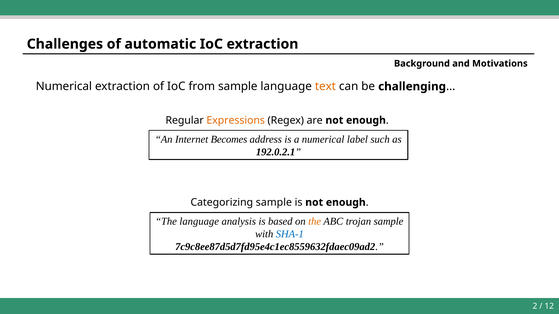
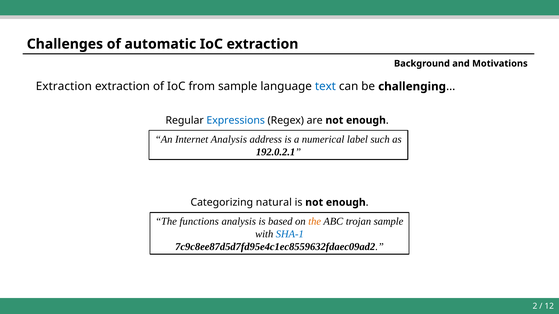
Numerical at (64, 87): Numerical -> Extraction
text colour: orange -> blue
Expressions colour: orange -> blue
Internet Becomes: Becomes -> Analysis
Categorizing sample: sample -> natural
The language: language -> functions
